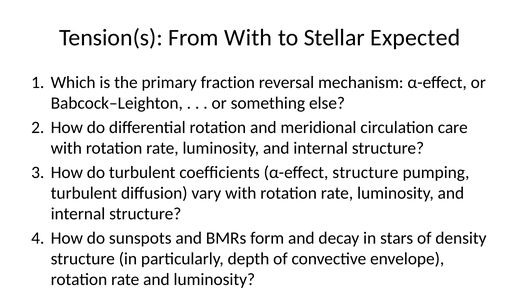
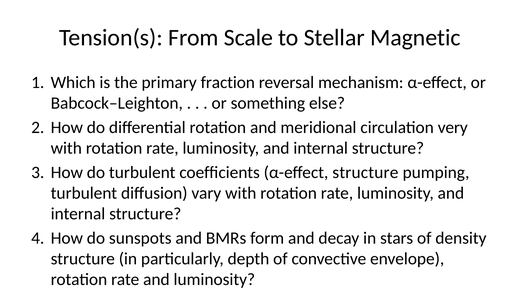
From With: With -> Scale
Expected: Expected -> Magnetic
care: care -> very
